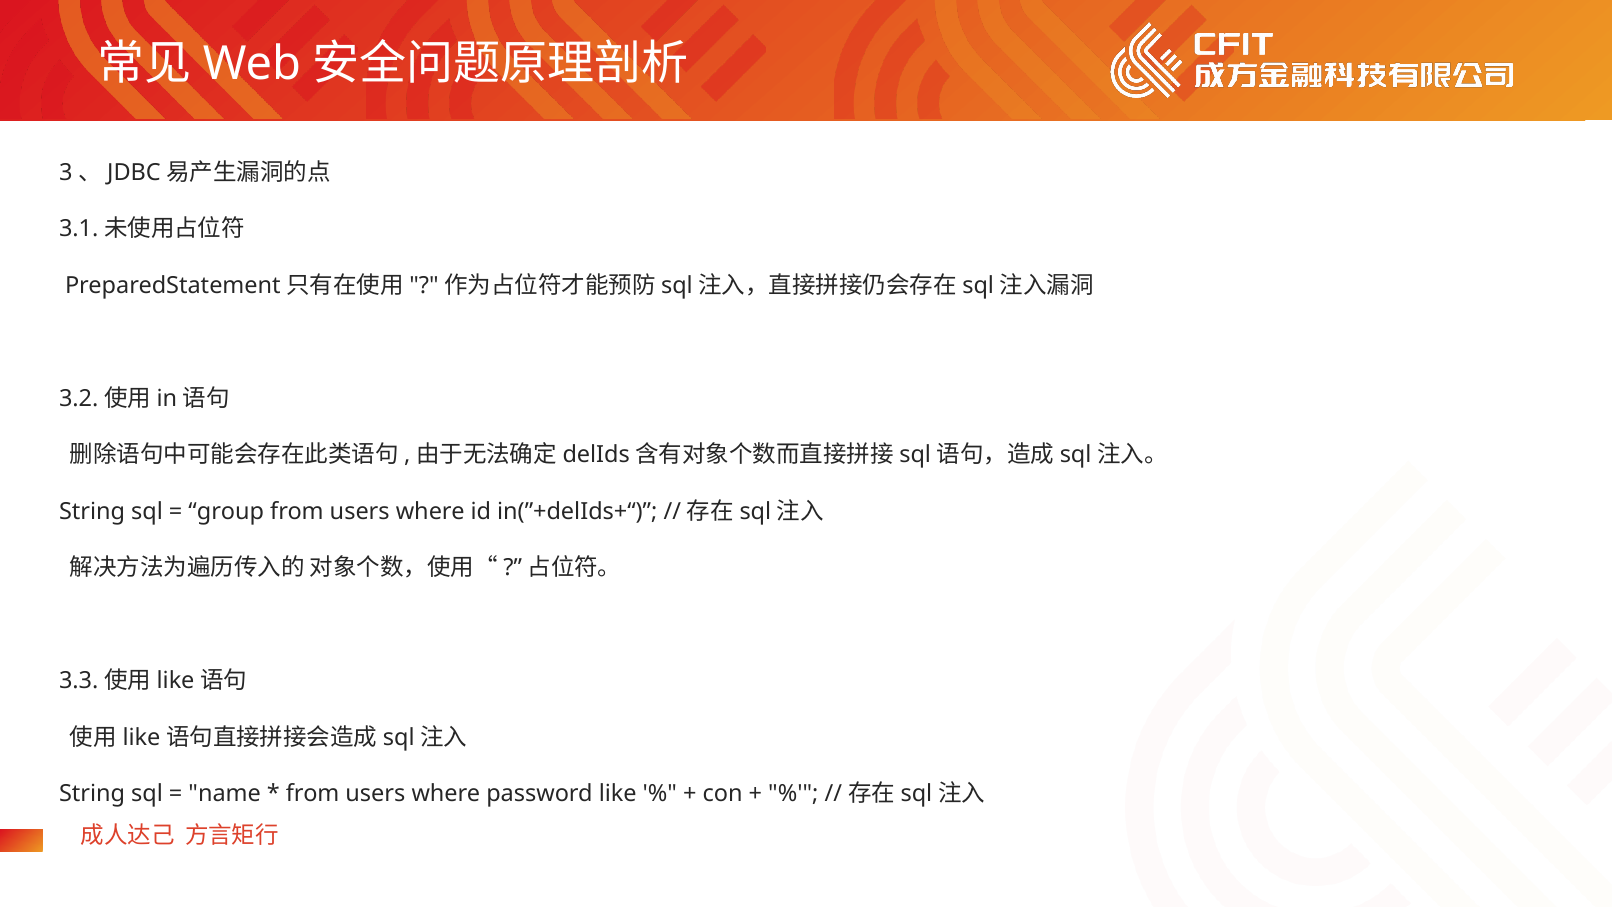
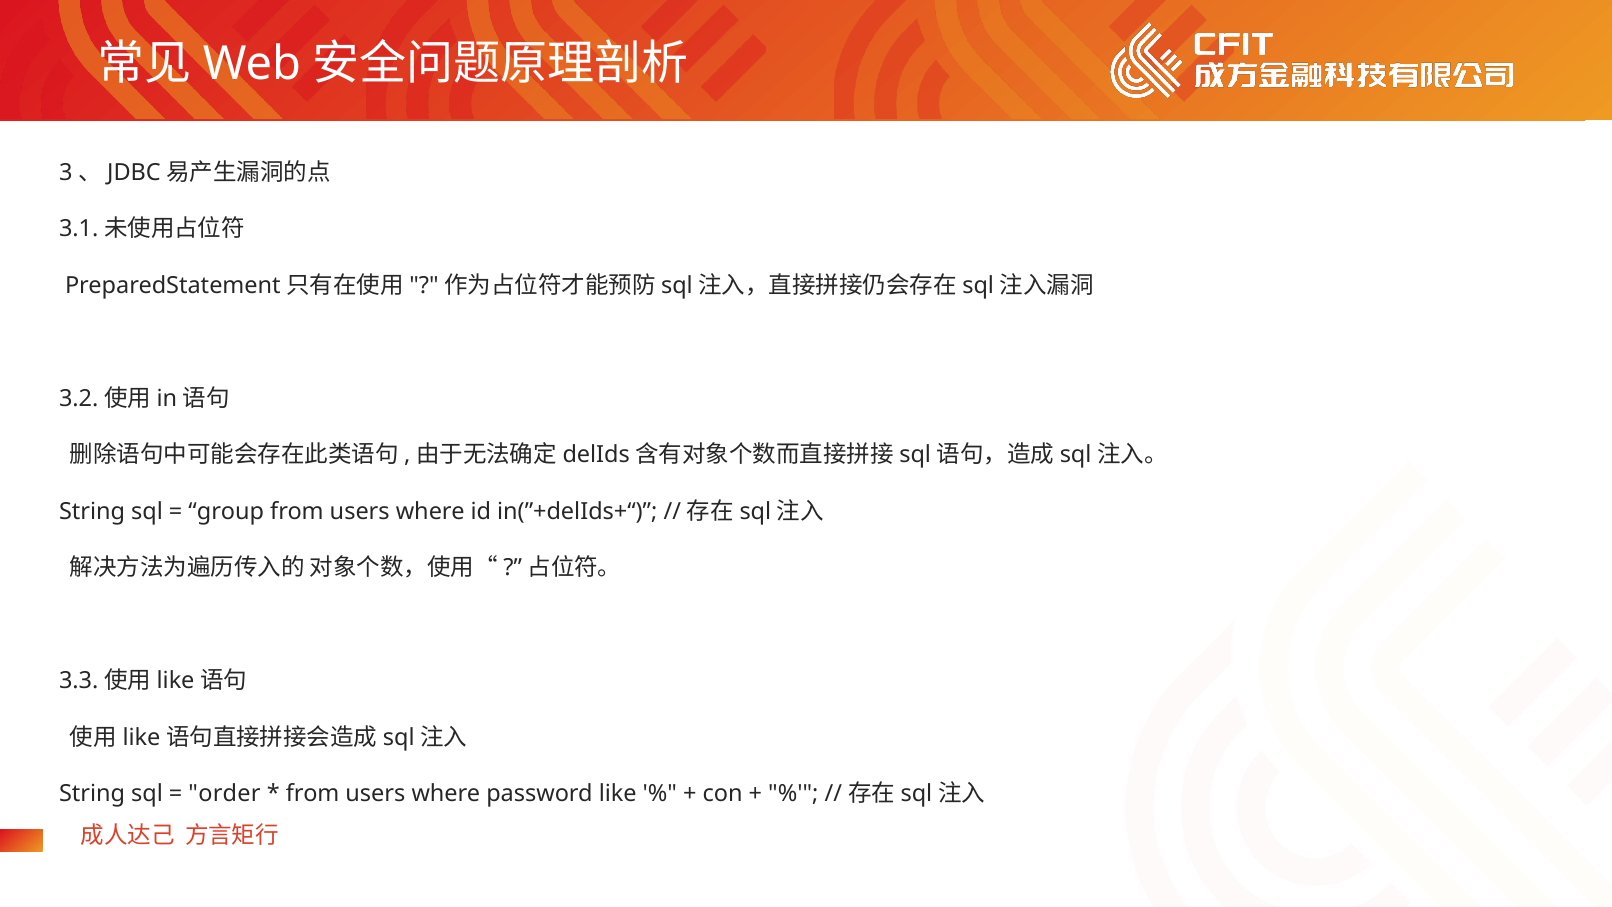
name: name -> order
